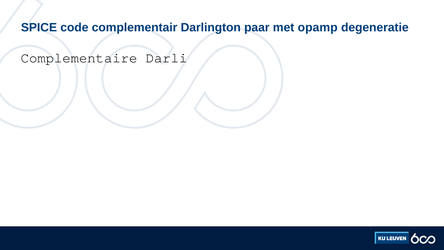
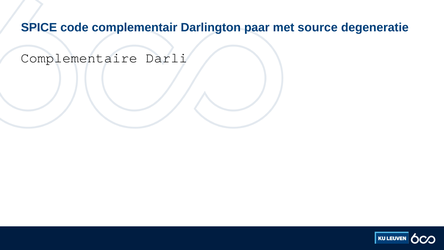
opamp: opamp -> source
